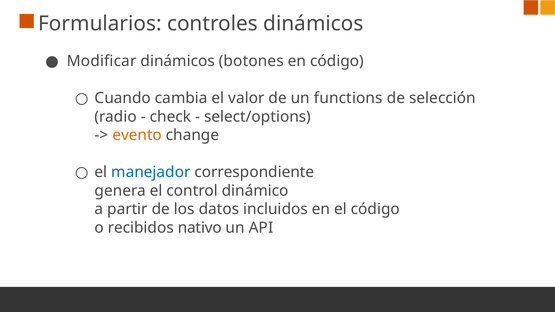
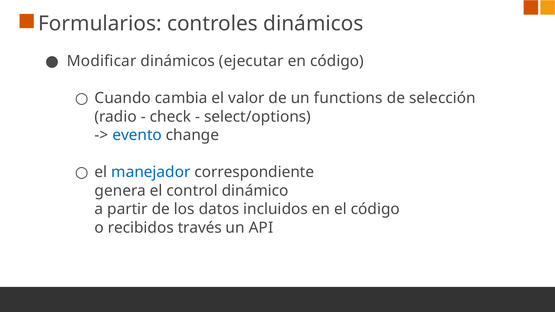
botones: botones -> ejecutar
evento colour: orange -> blue
nativo: nativo -> través
